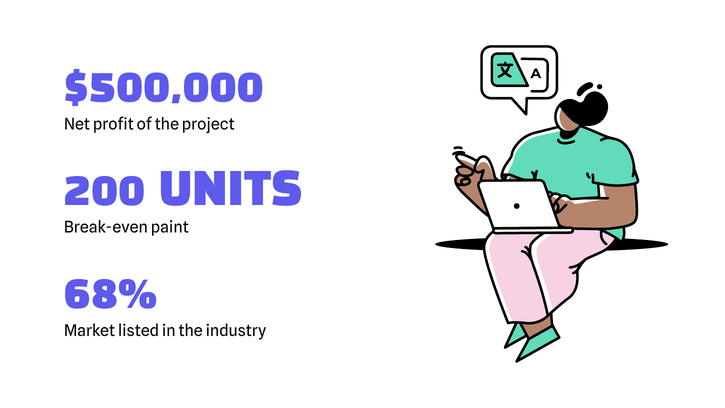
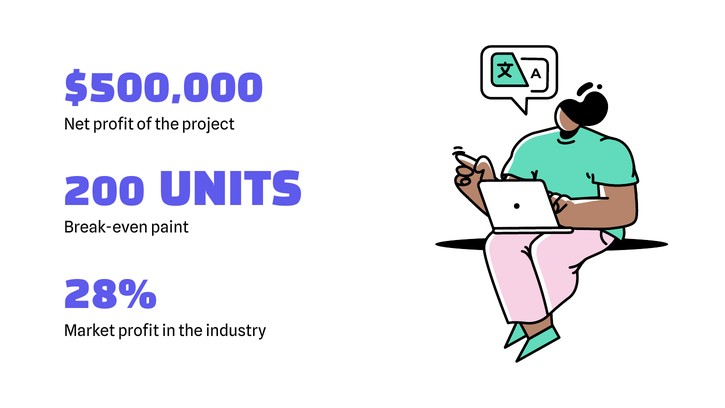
68%: 68% -> 28%
Market listed: listed -> profit
